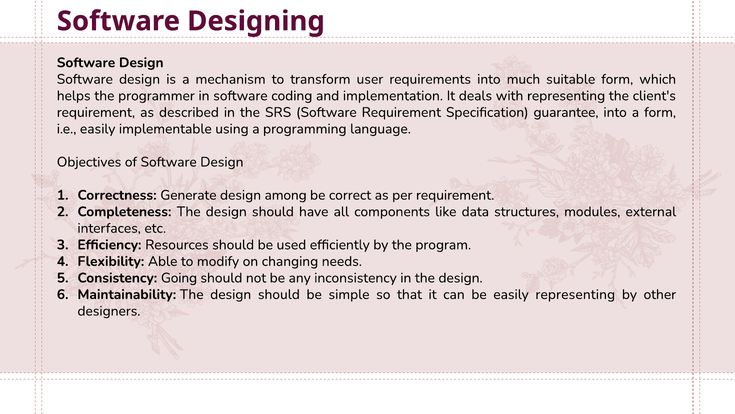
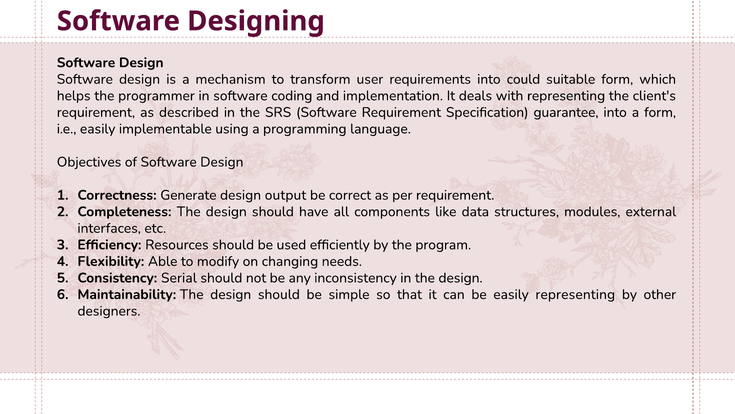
much: much -> could
among: among -> output
Going: Going -> Serial
